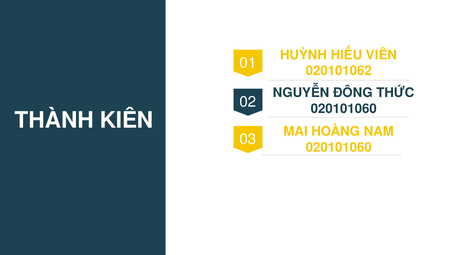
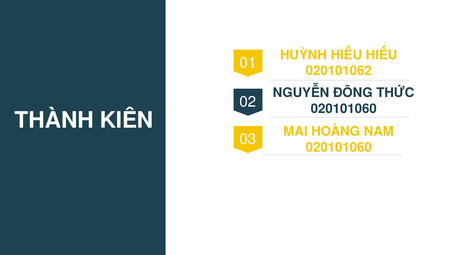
HIẾU VIÊN: VIÊN -> HIẾU
